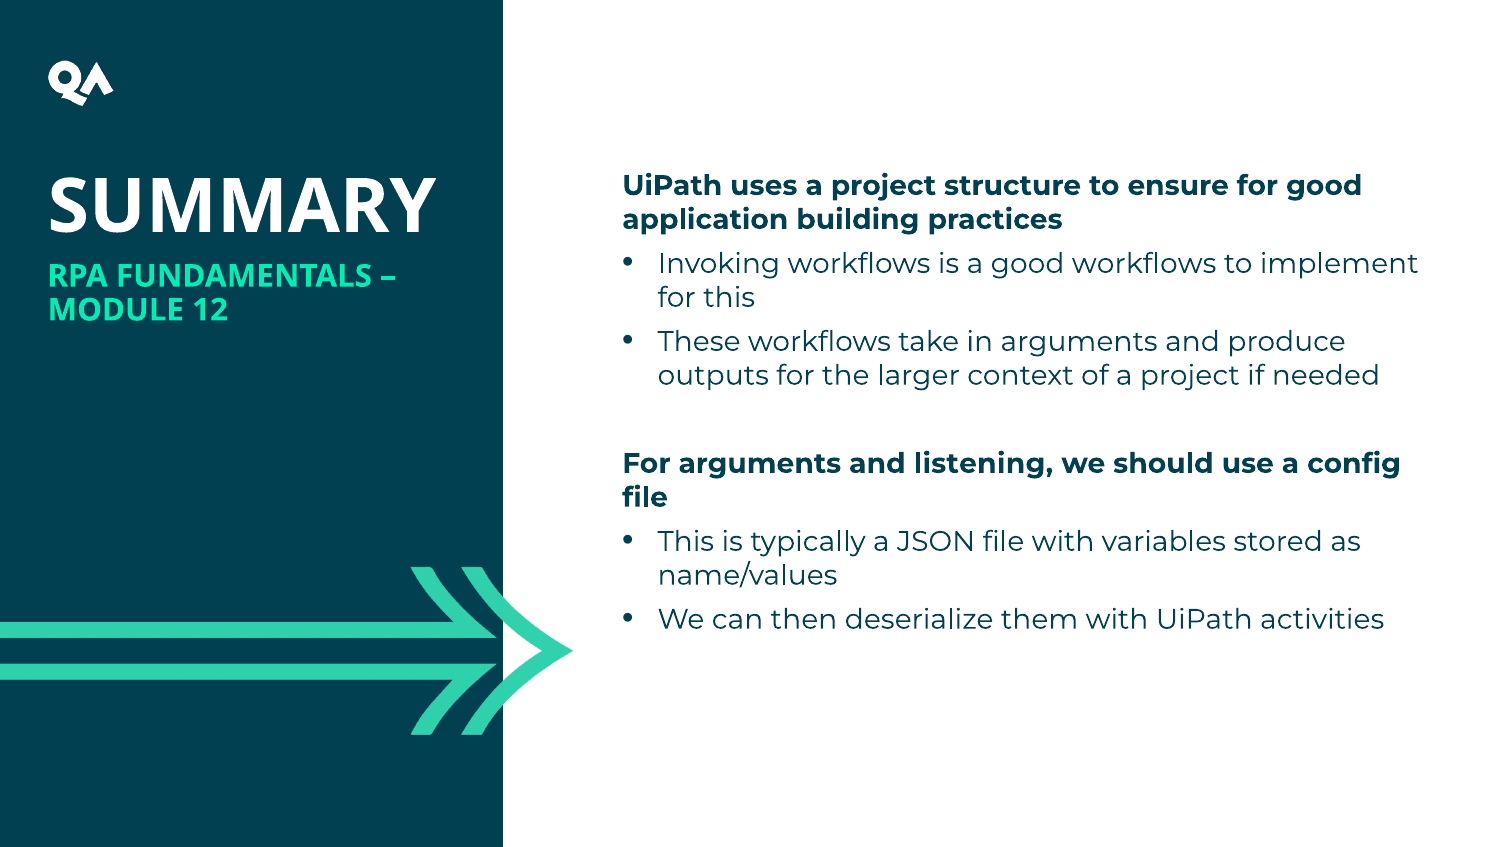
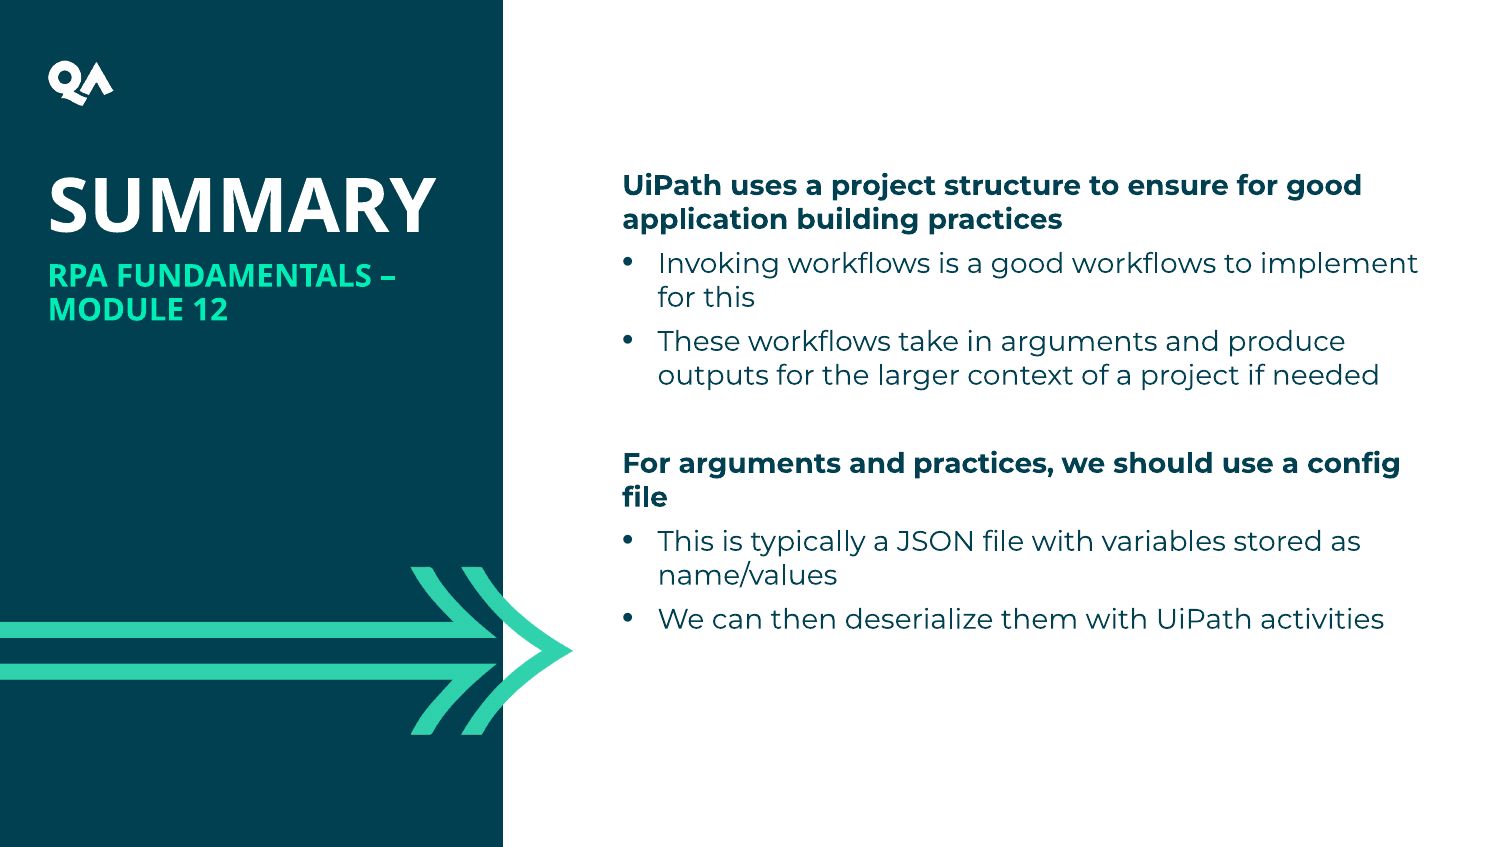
and listening: listening -> practices
